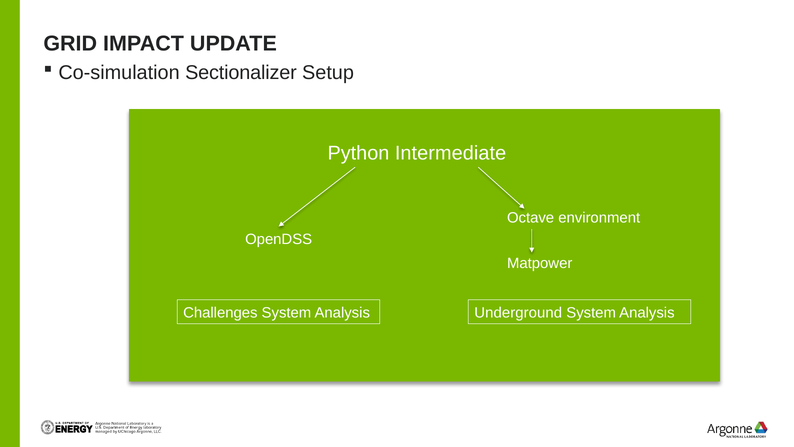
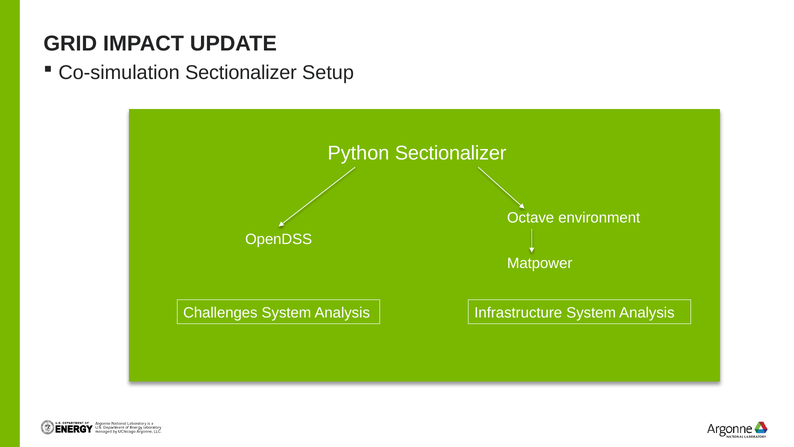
Python Intermediate: Intermediate -> Sectionalizer
Underground: Underground -> Infrastructure
